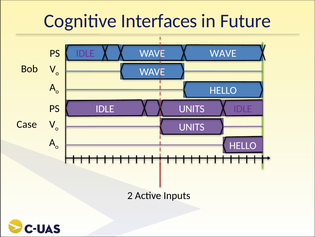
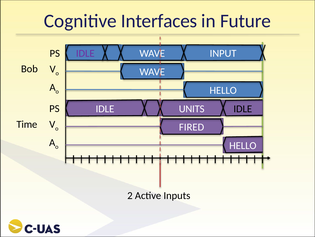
WAVE at (223, 53): WAVE -> INPUT
IDLE at (243, 108) colour: purple -> black
Case: Case -> Time
UNITS at (192, 127): UNITS -> FIRED
